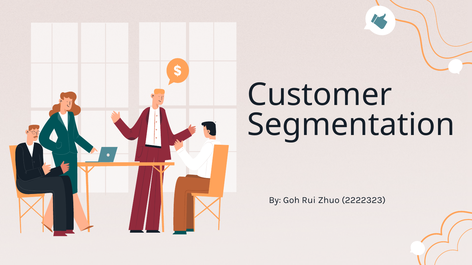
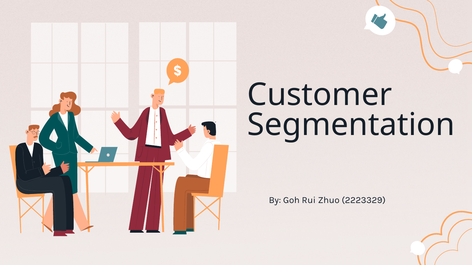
2222323: 2222323 -> 2223329
